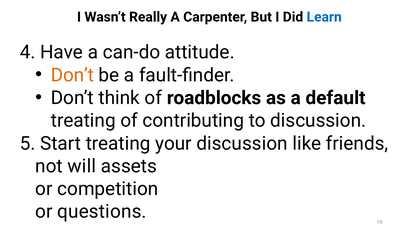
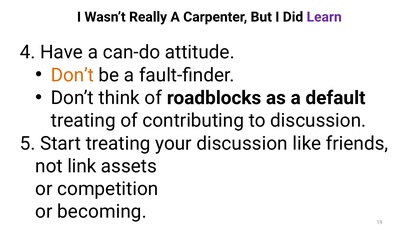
Learn colour: blue -> purple
will: will -> link
questions: questions -> becoming
